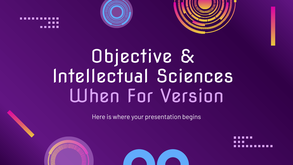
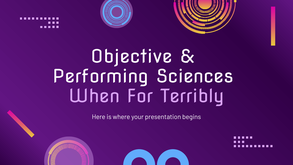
Intellectual: Intellectual -> Performing
Version: Version -> Terribly
